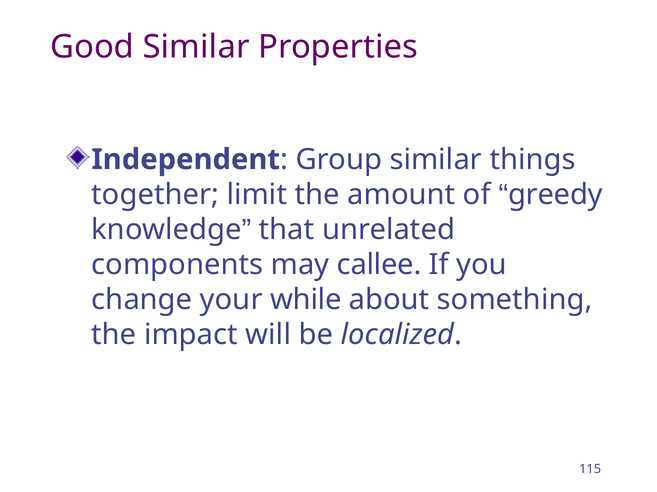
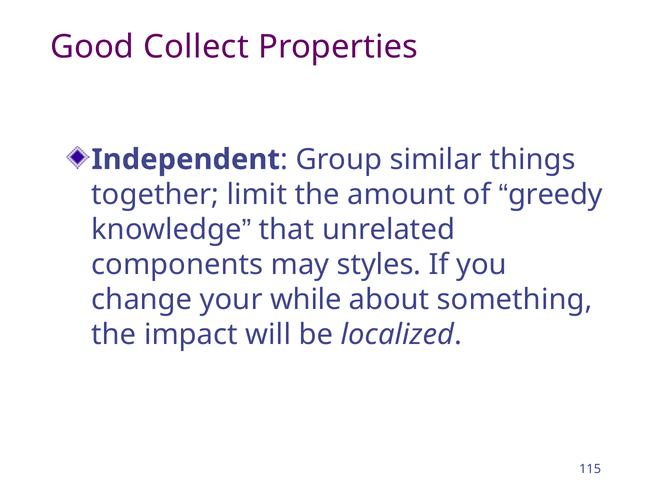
Good Similar: Similar -> Collect
callee: callee -> styles
